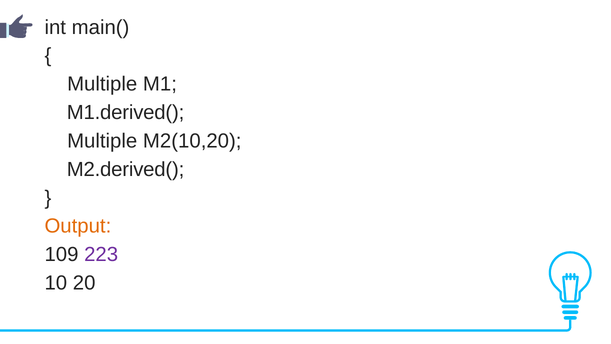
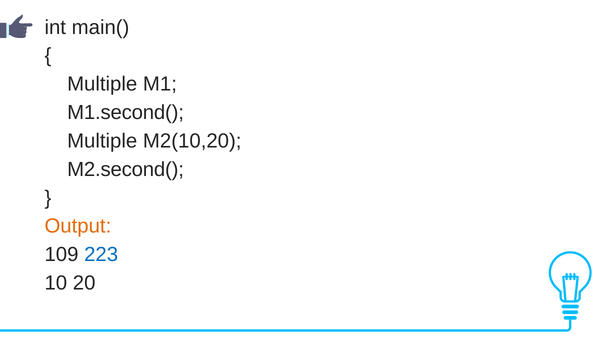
M1.derived(: M1.derived( -> M1.second(
M2.derived(: M2.derived( -> M2.second(
223 colour: purple -> blue
